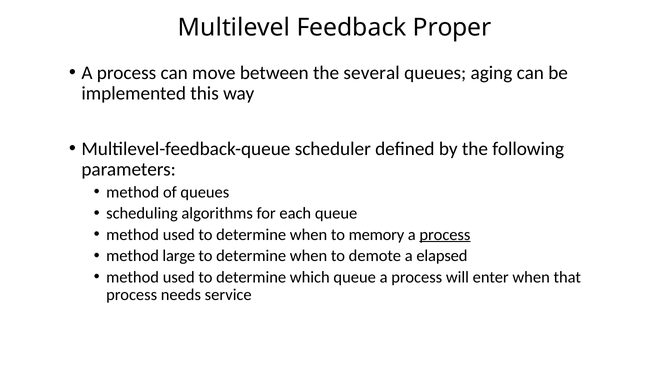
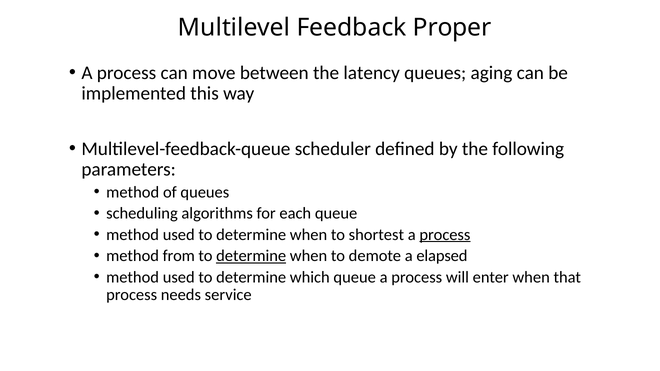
several: several -> latency
memory: memory -> shortest
large: large -> from
determine at (251, 256) underline: none -> present
